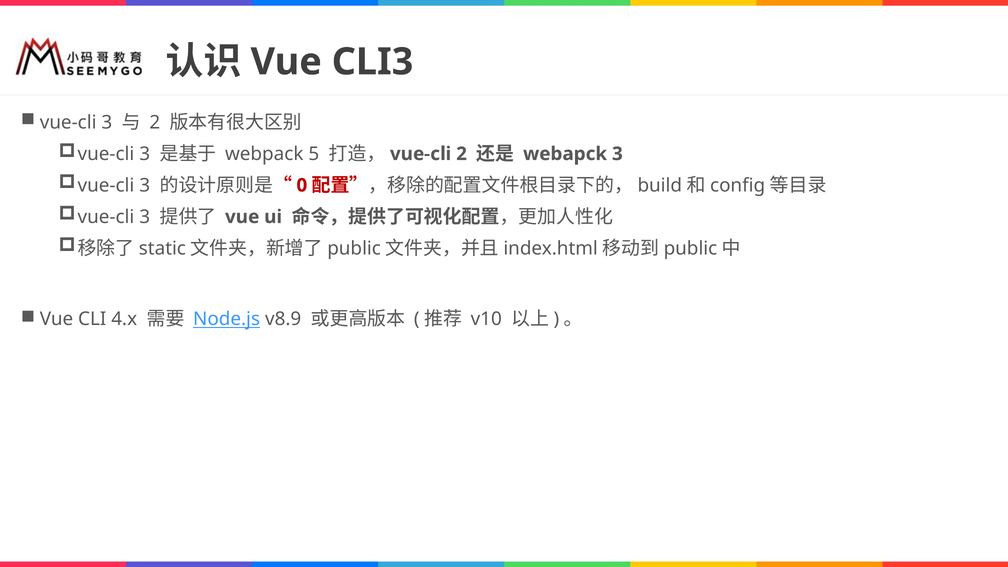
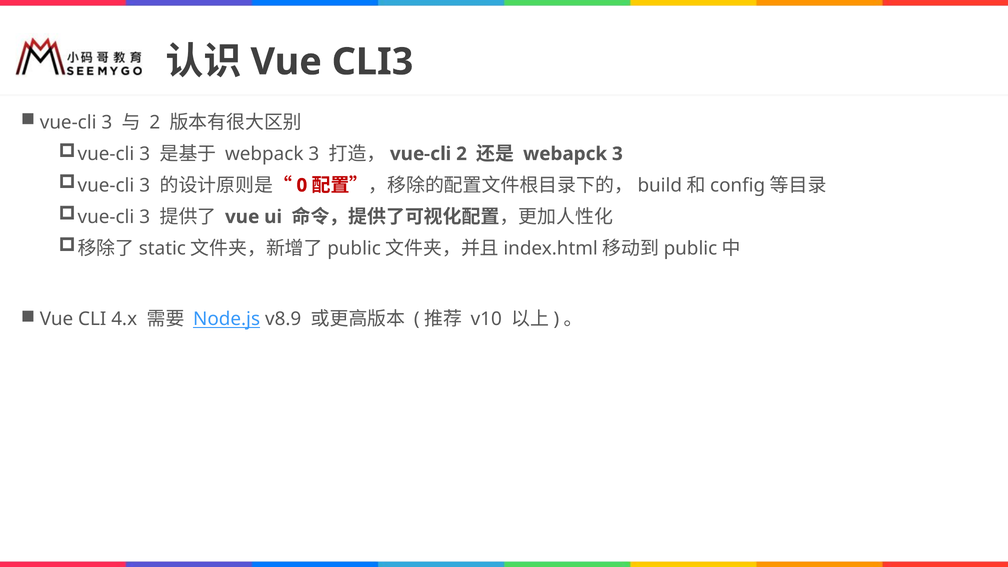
webpack 5: 5 -> 3
